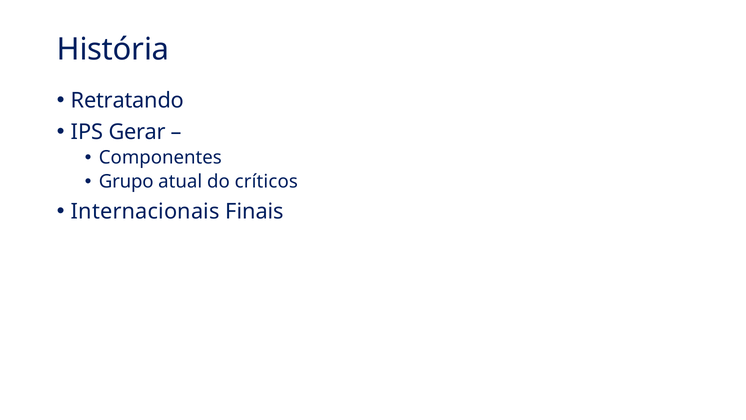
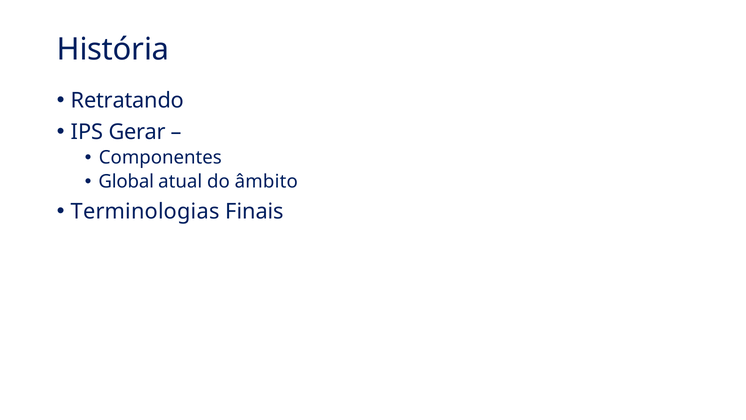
Grupo: Grupo -> Global
críticos: críticos -> âmbito
Internacionais: Internacionais -> Terminologias
